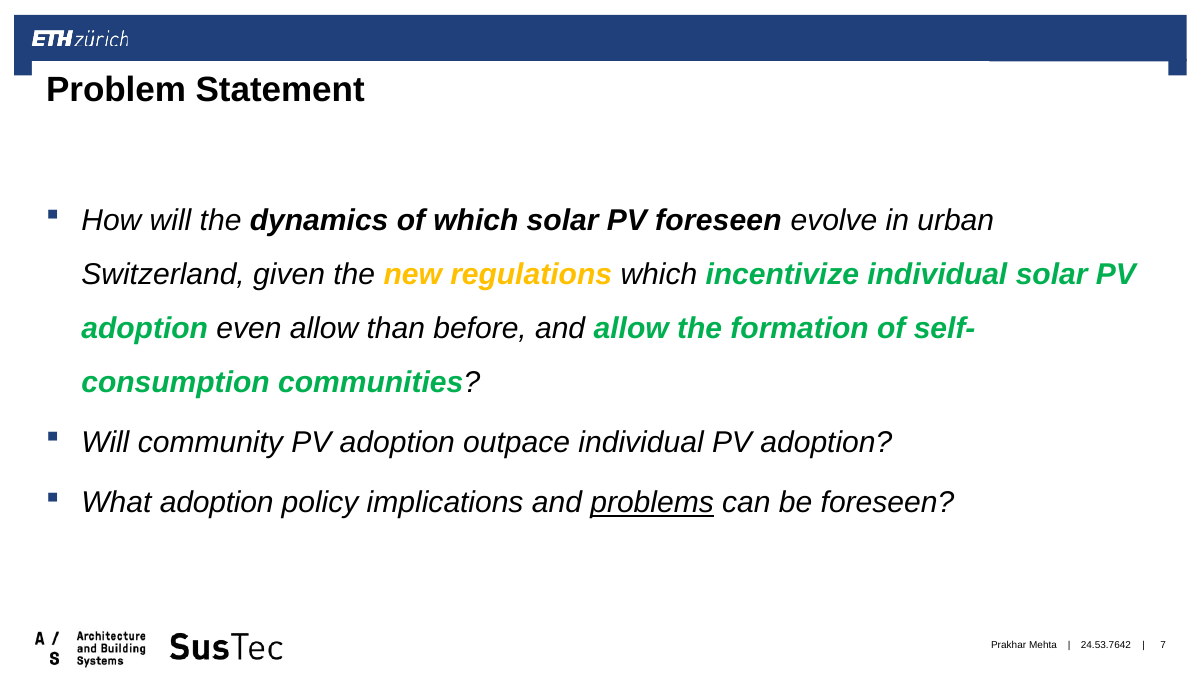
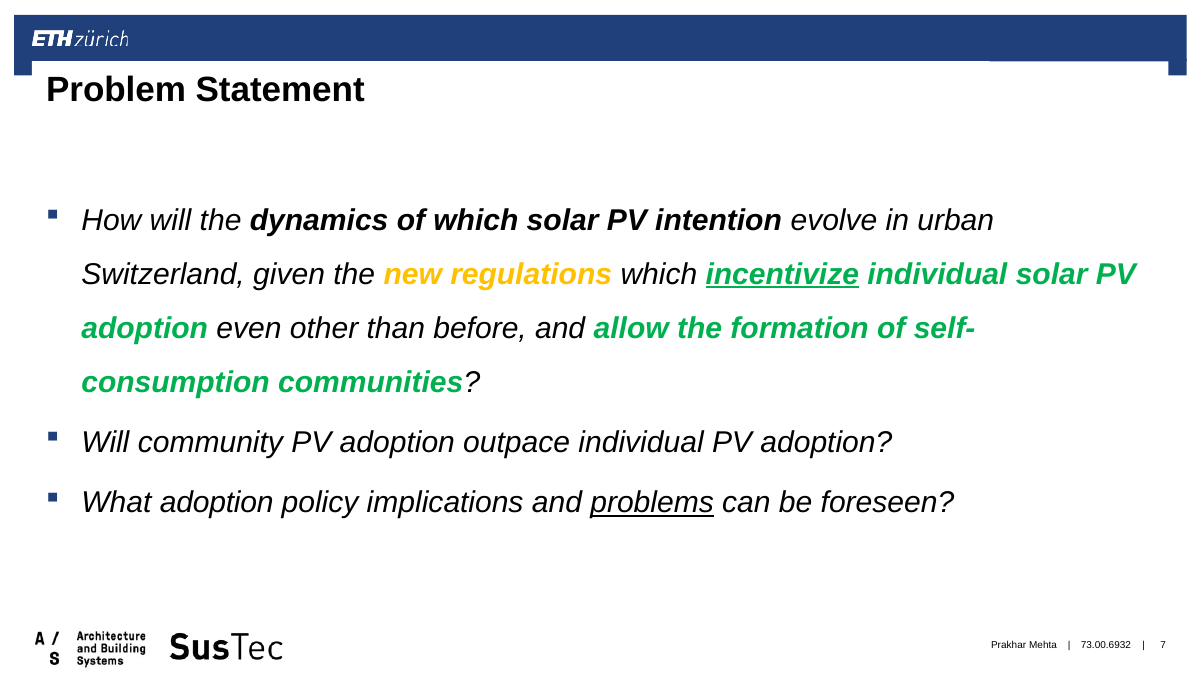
PV foreseen: foreseen -> intention
incentivize underline: none -> present
even allow: allow -> other
24.53.7642: 24.53.7642 -> 73.00.6932
